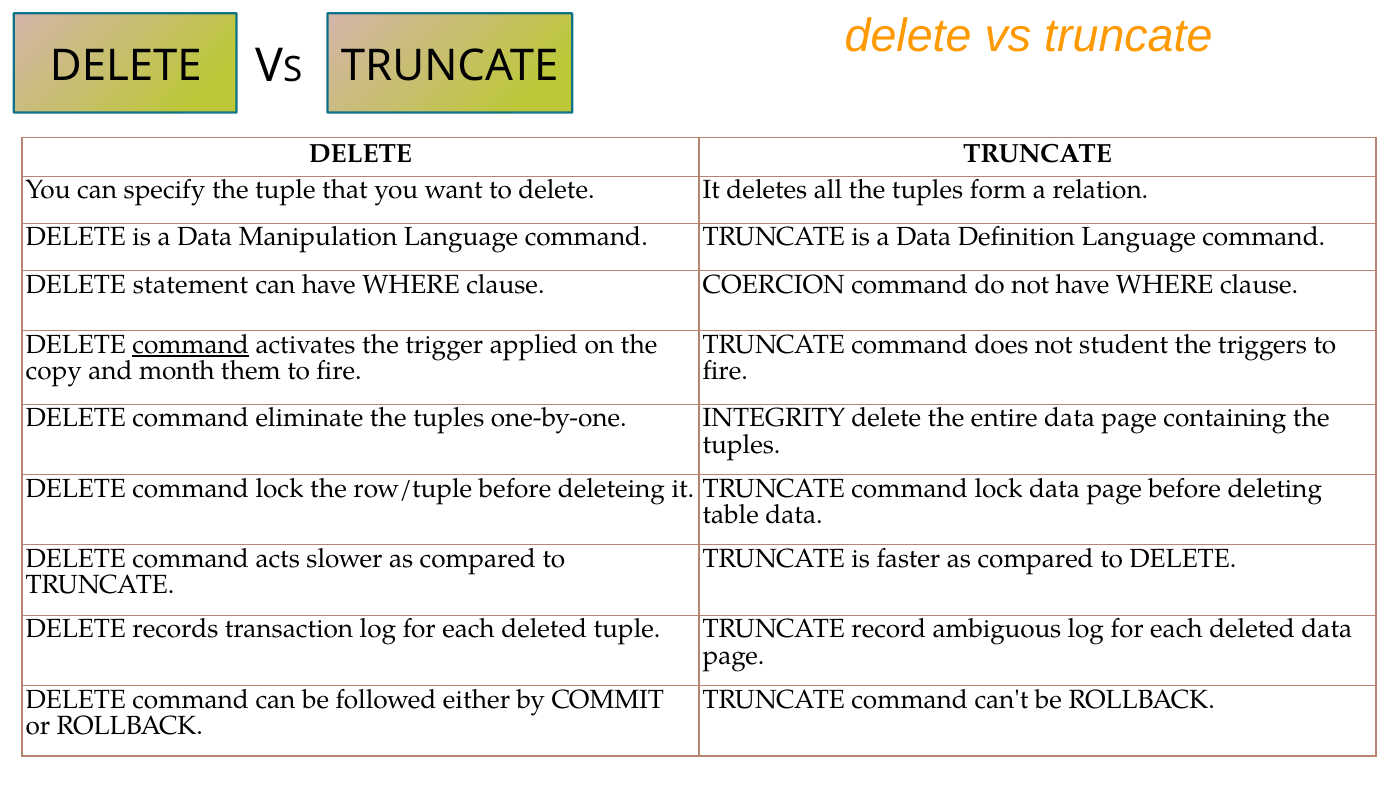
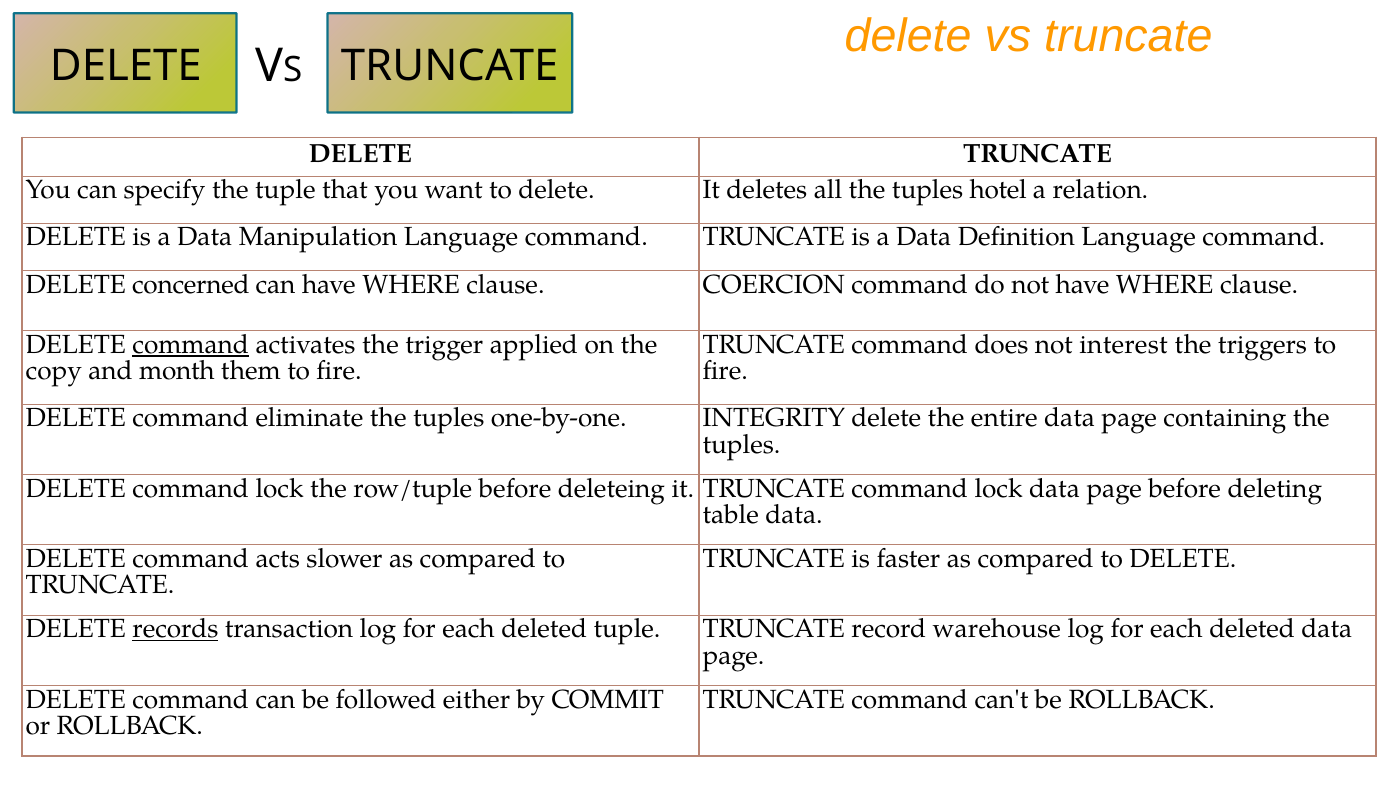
form: form -> hotel
statement: statement -> concerned
student: student -> interest
records underline: none -> present
ambiguous: ambiguous -> warehouse
